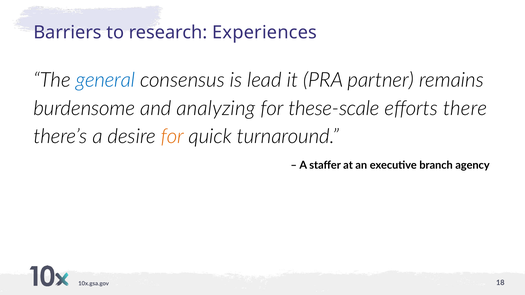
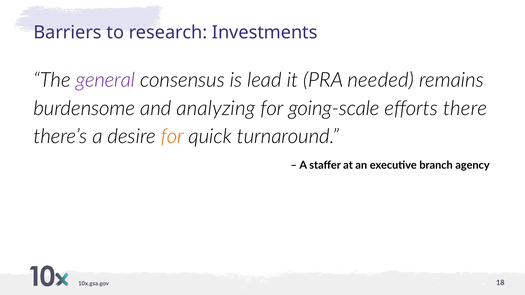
Experiences: Experiences -> Investments
general colour: blue -> purple
partner: partner -> needed
these-scale: these-scale -> going-scale
